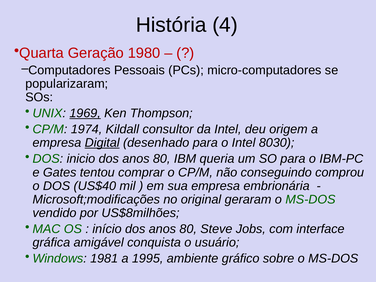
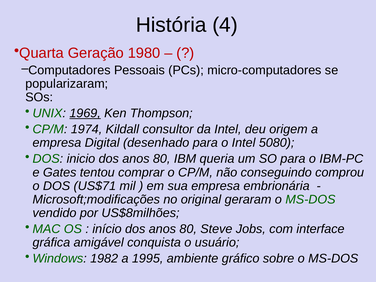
Digital underline: present -> none
8030: 8030 -> 5080
US$40: US$40 -> US$71
1981: 1981 -> 1982
